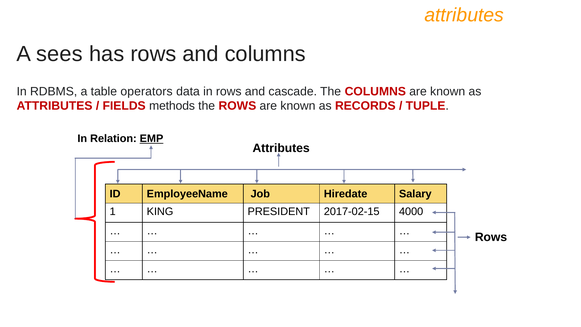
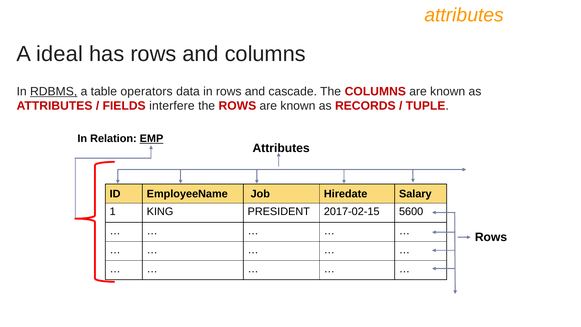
sees: sees -> ideal
RDBMS underline: none -> present
methods: methods -> interfere
4000: 4000 -> 5600
